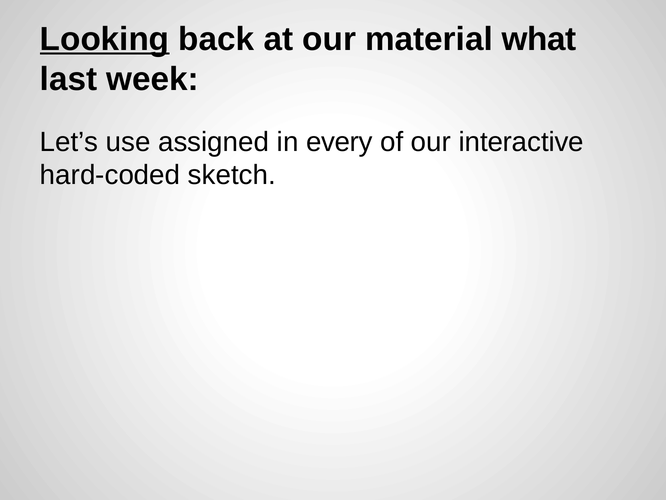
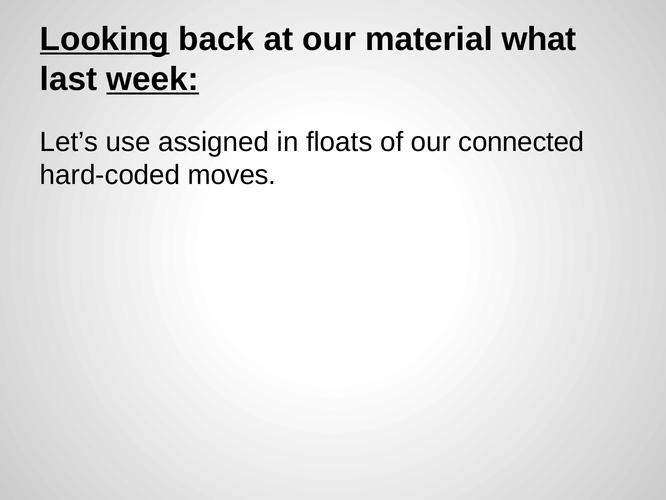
week underline: none -> present
every: every -> floats
interactive: interactive -> connected
sketch: sketch -> moves
